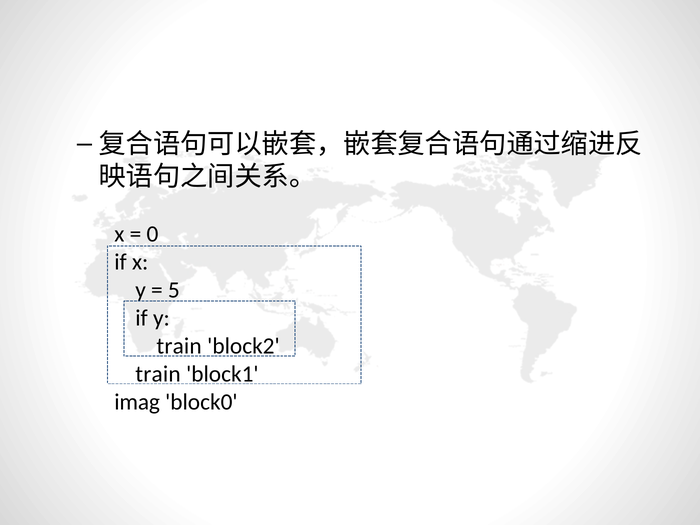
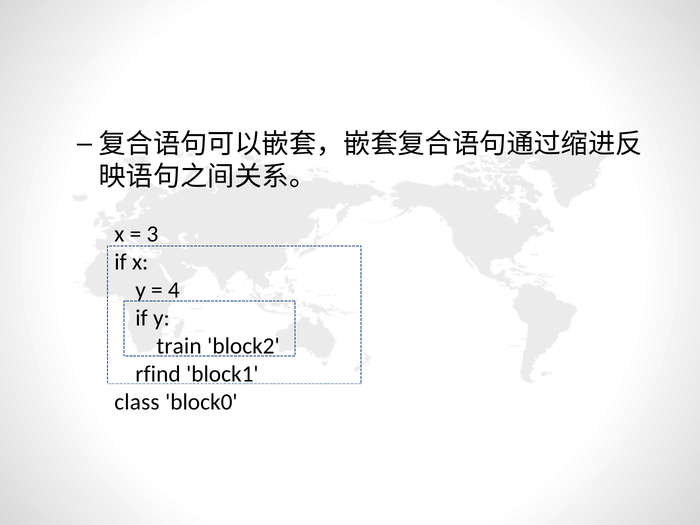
0: 0 -> 3
5: 5 -> 4
train at (158, 374): train -> rfind
imag: imag -> class
